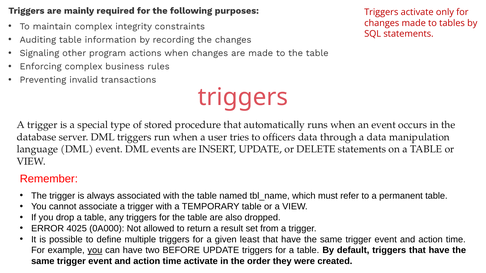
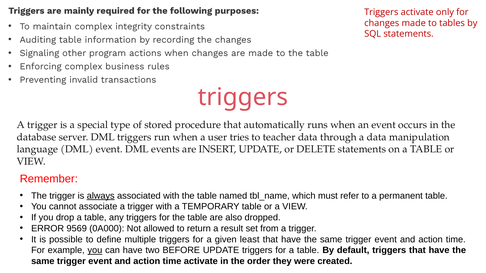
officers: officers -> teacher
always underline: none -> present
4025: 4025 -> 9569
